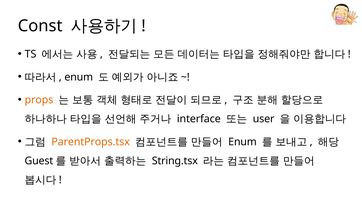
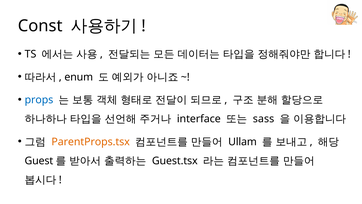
props colour: orange -> blue
user: user -> sass
Enum at (242, 142): Enum -> Ullam
String.tsx: String.tsx -> Guest.tsx
